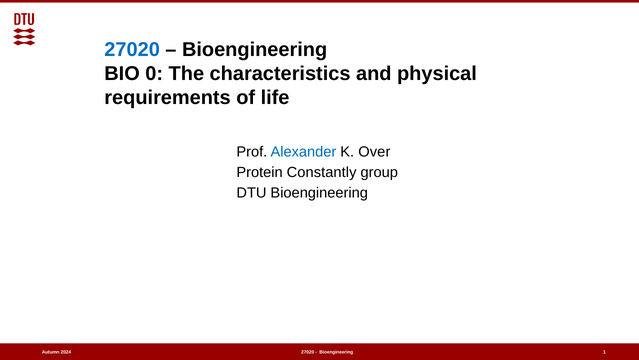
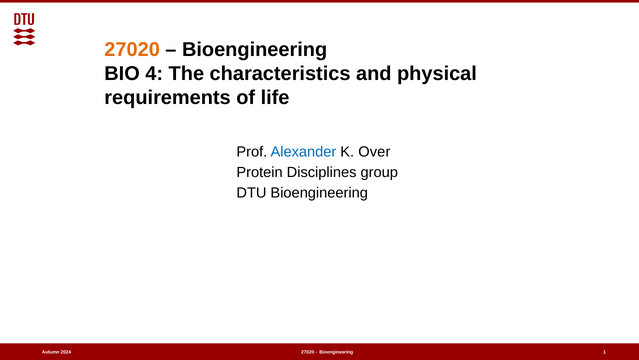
27020 at (132, 49) colour: blue -> orange
0: 0 -> 4
Constantly: Constantly -> Disciplines
